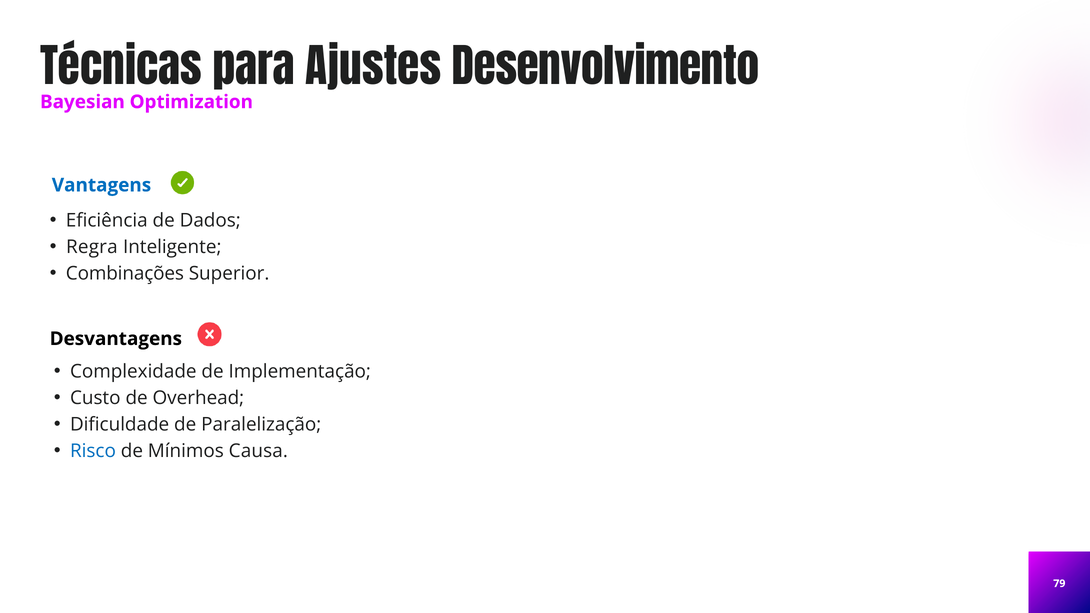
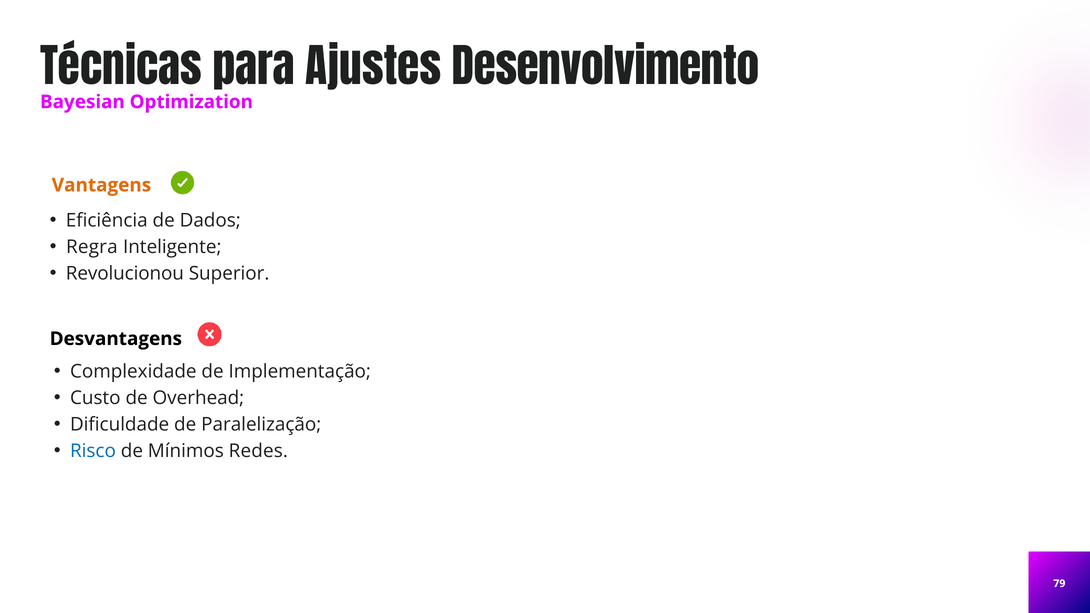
Vantagens colour: blue -> orange
Combinações: Combinações -> Revolucionou
Causa: Causa -> Redes
